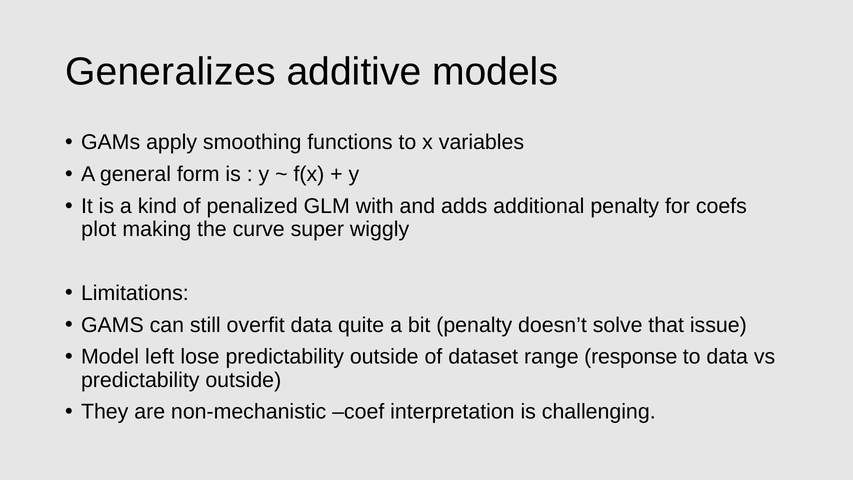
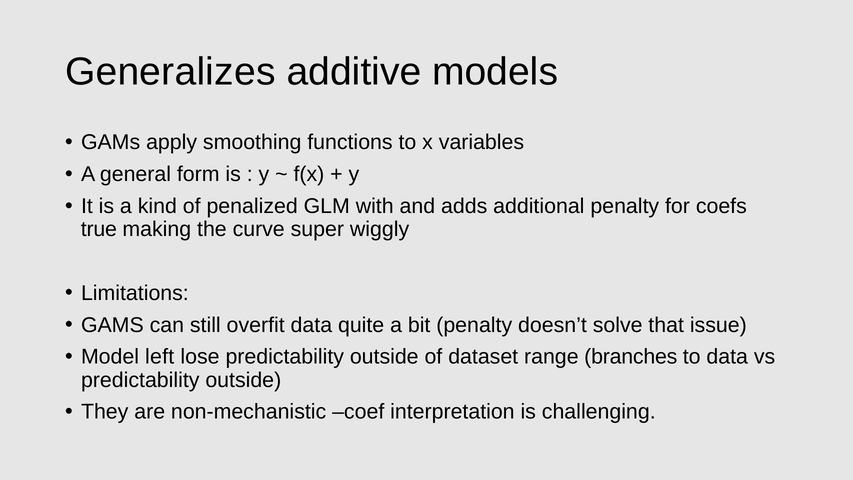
plot: plot -> true
response: response -> branches
